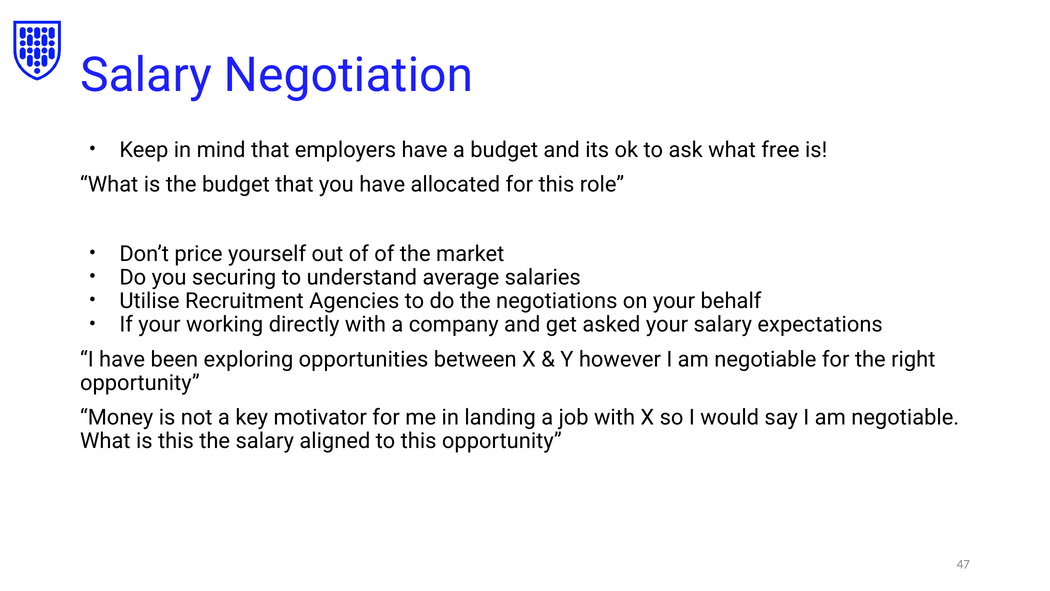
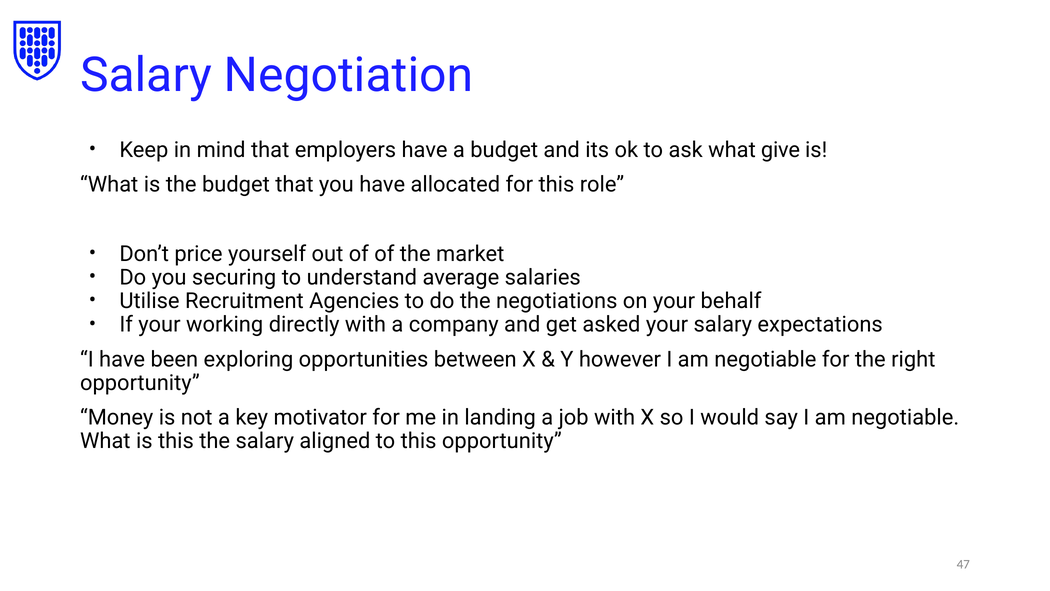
free: free -> give
